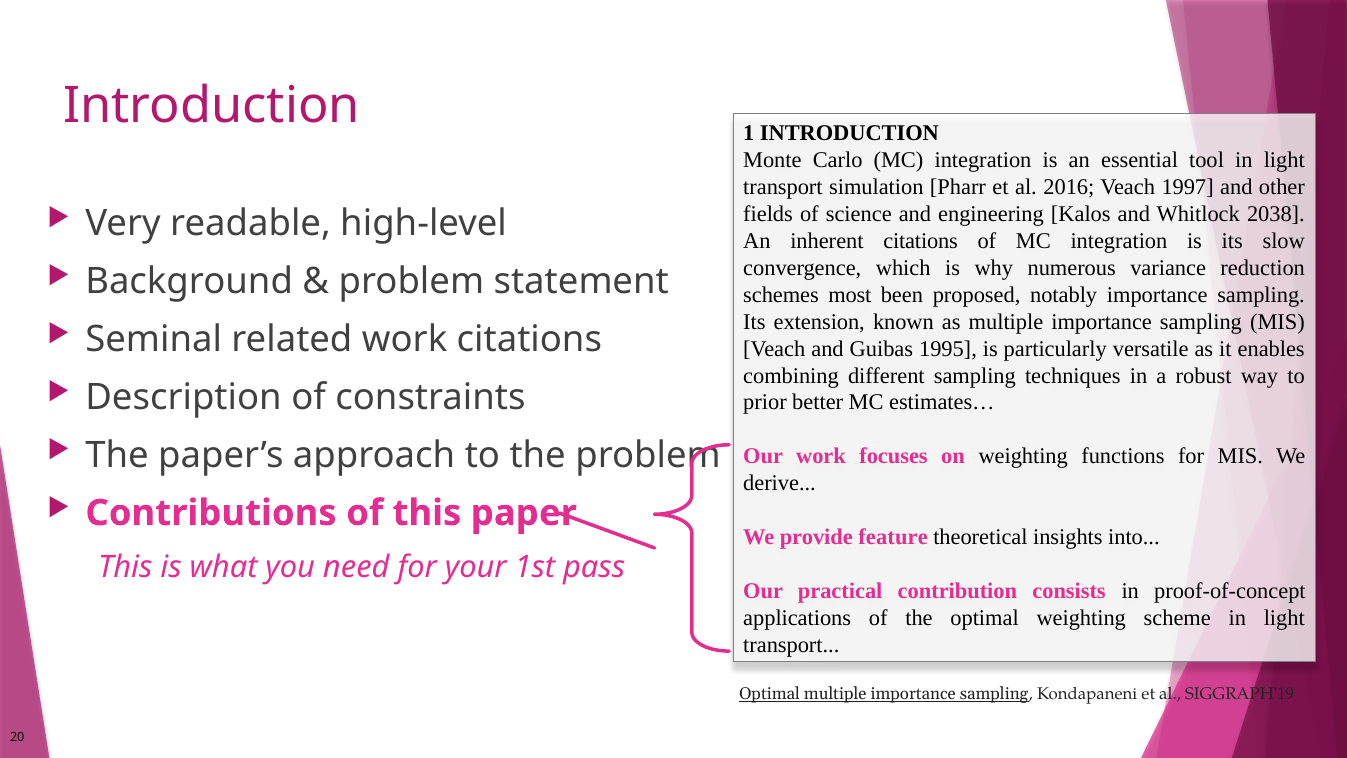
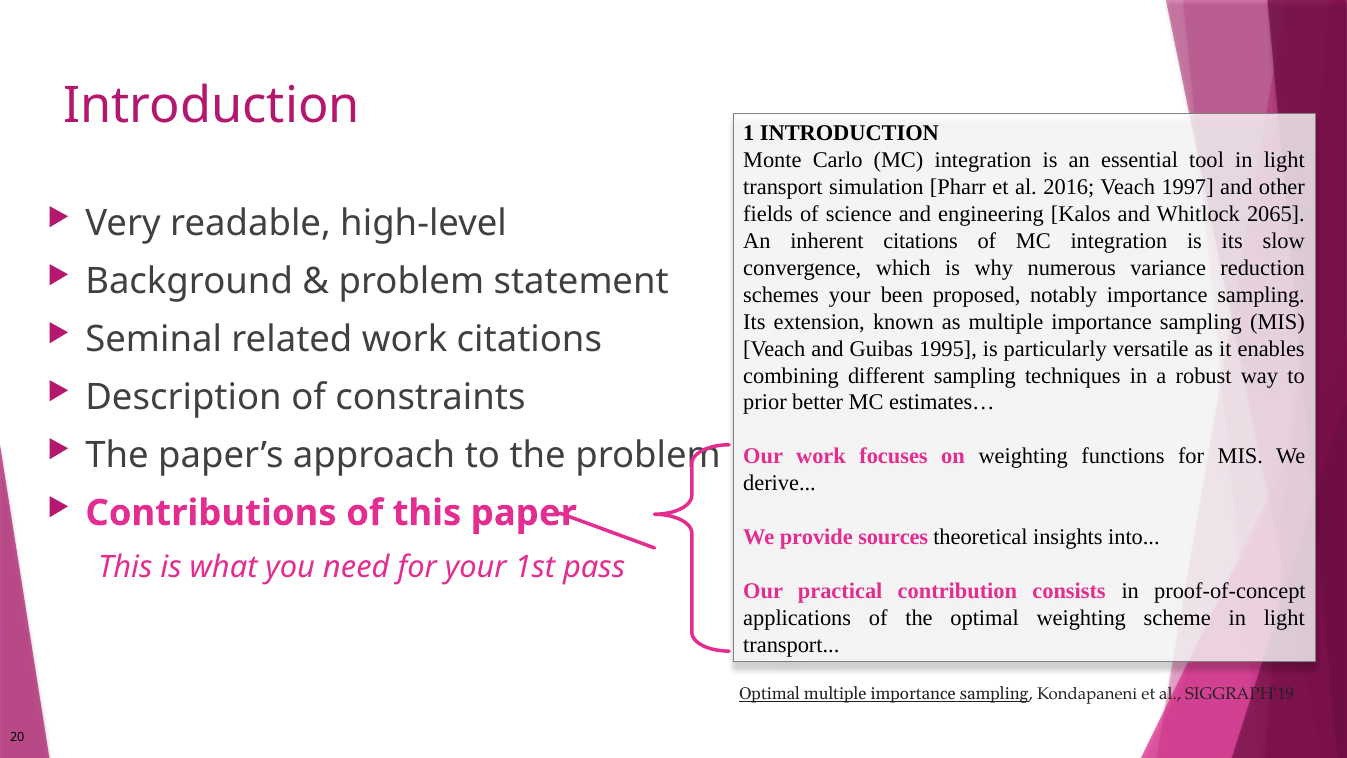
2038: 2038 -> 2065
schemes most: most -> your
feature: feature -> sources
